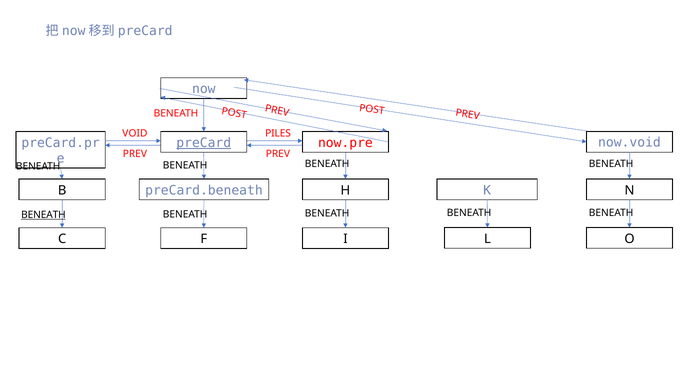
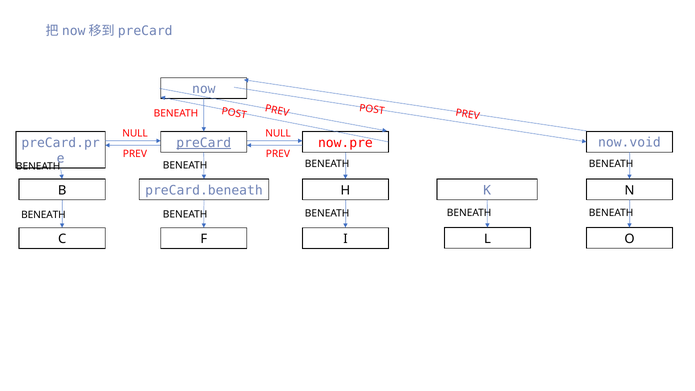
VOID at (135, 133): VOID -> NULL
PILES at (278, 133): PILES -> NULL
BENEATH at (43, 215) underline: present -> none
